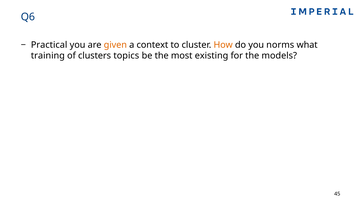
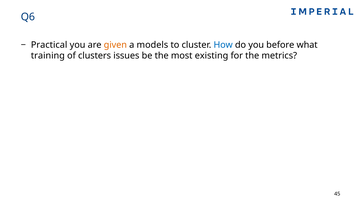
context: context -> models
How colour: orange -> blue
norms: norms -> before
topics: topics -> issues
models: models -> metrics
